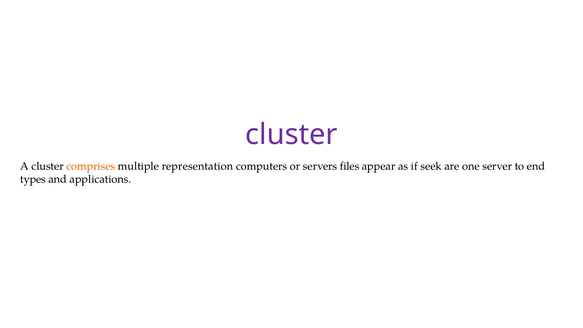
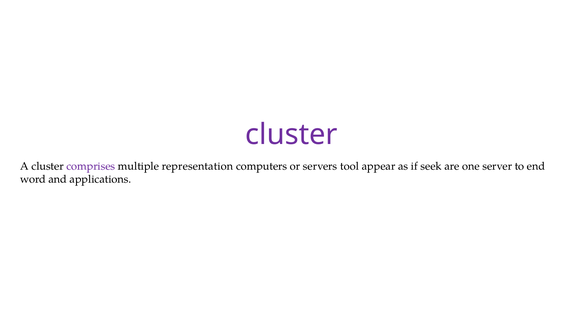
comprises colour: orange -> purple
files: files -> tool
types: types -> word
